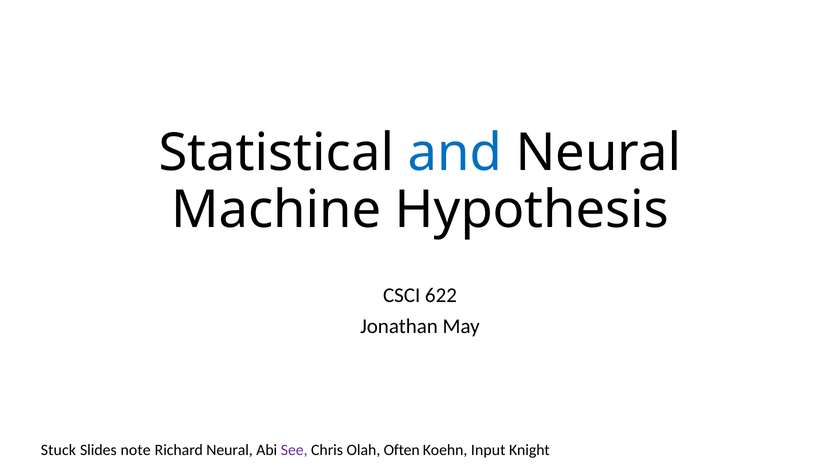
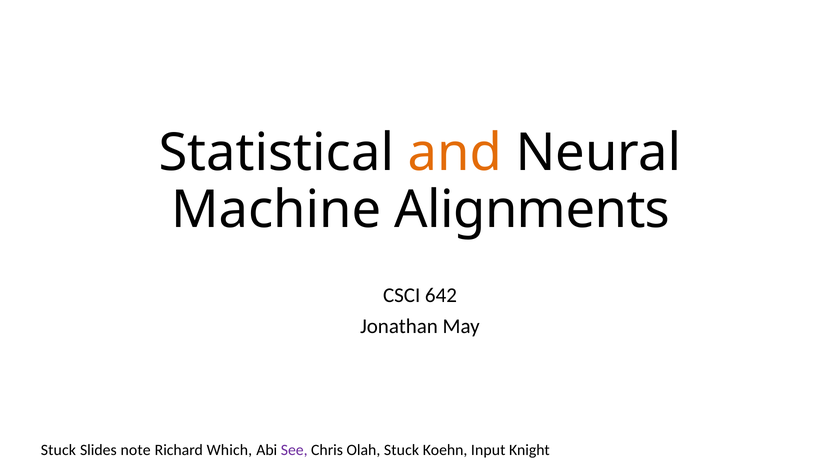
and colour: blue -> orange
Hypothesis: Hypothesis -> Alignments
622: 622 -> 642
Richard Neural: Neural -> Which
Olah Often: Often -> Stuck
